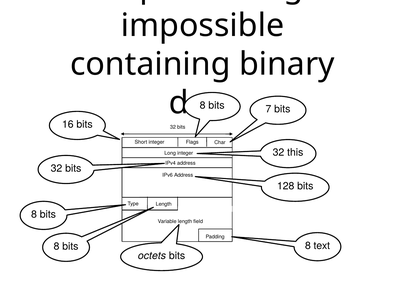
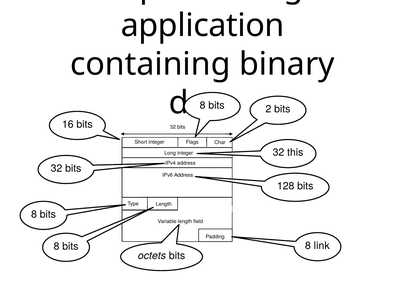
impossible: impossible -> application
7: 7 -> 2
text: text -> link
